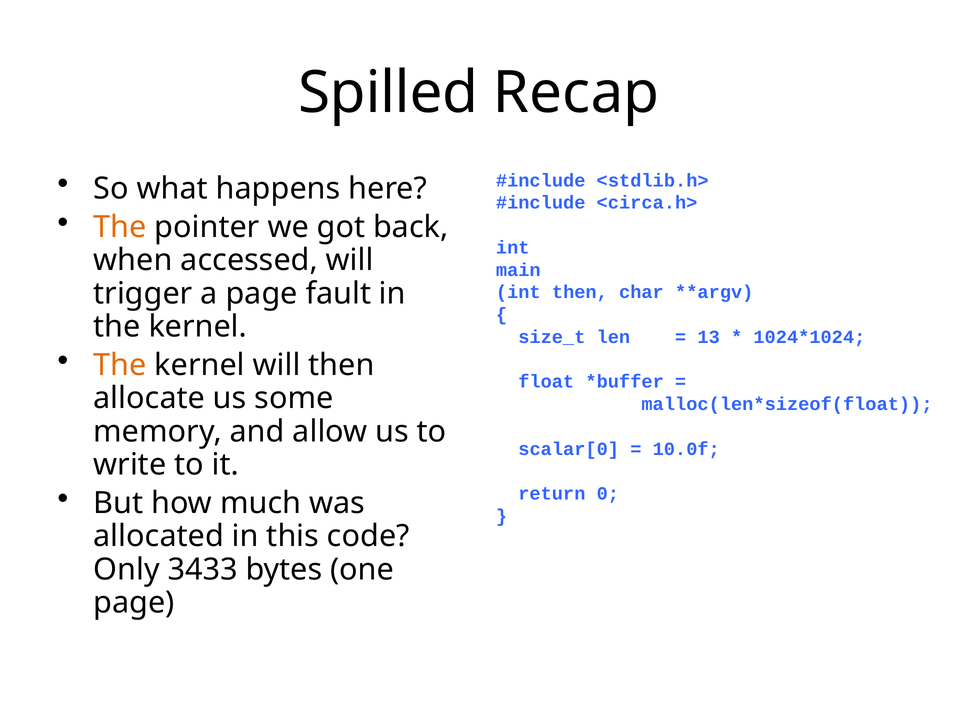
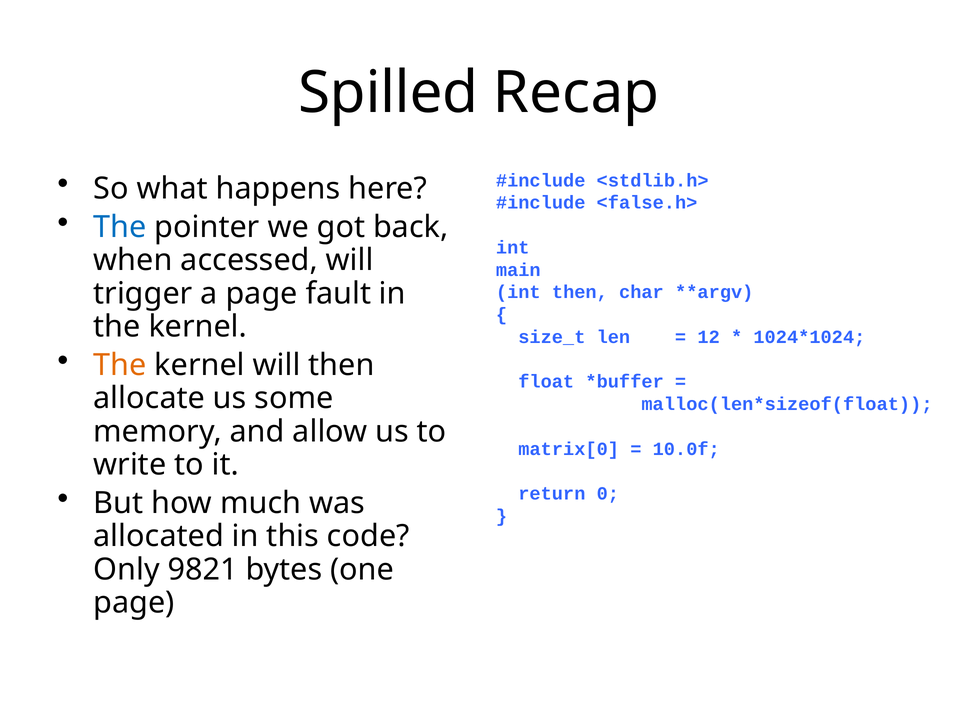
<circa.h>: <circa.h> -> <false.h>
The at (120, 227) colour: orange -> blue
13: 13 -> 12
scalar[0: scalar[0 -> matrix[0
3433: 3433 -> 9821
